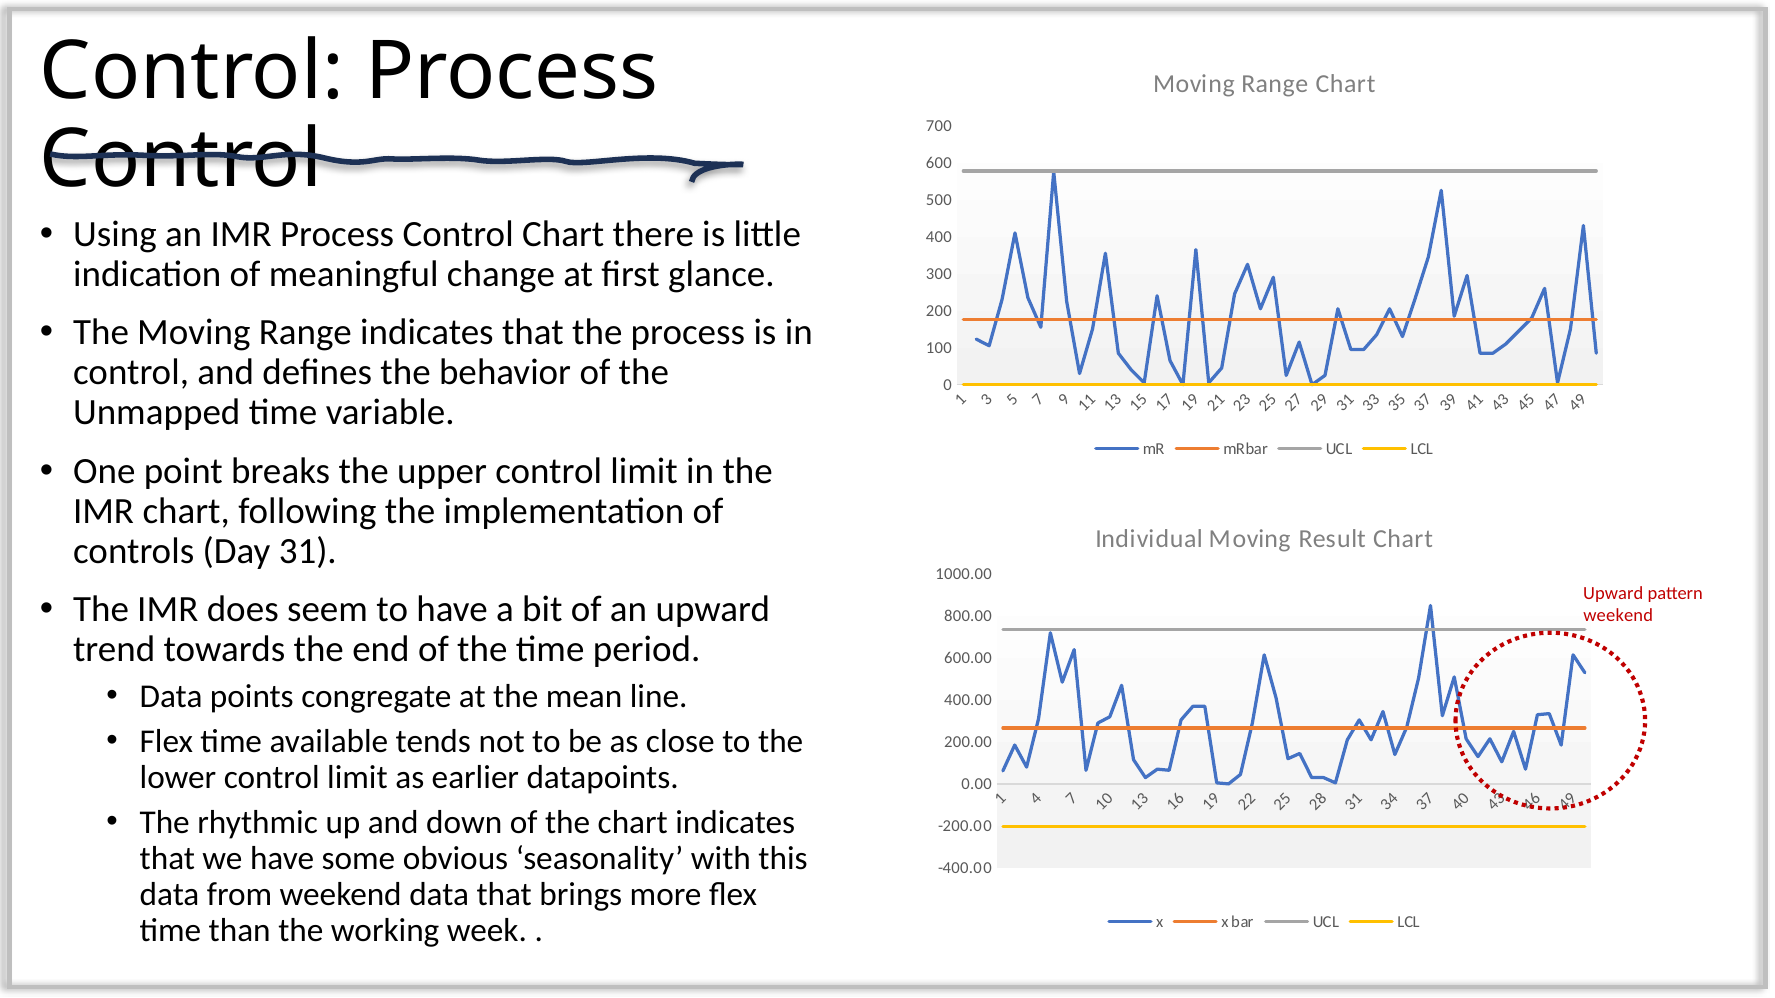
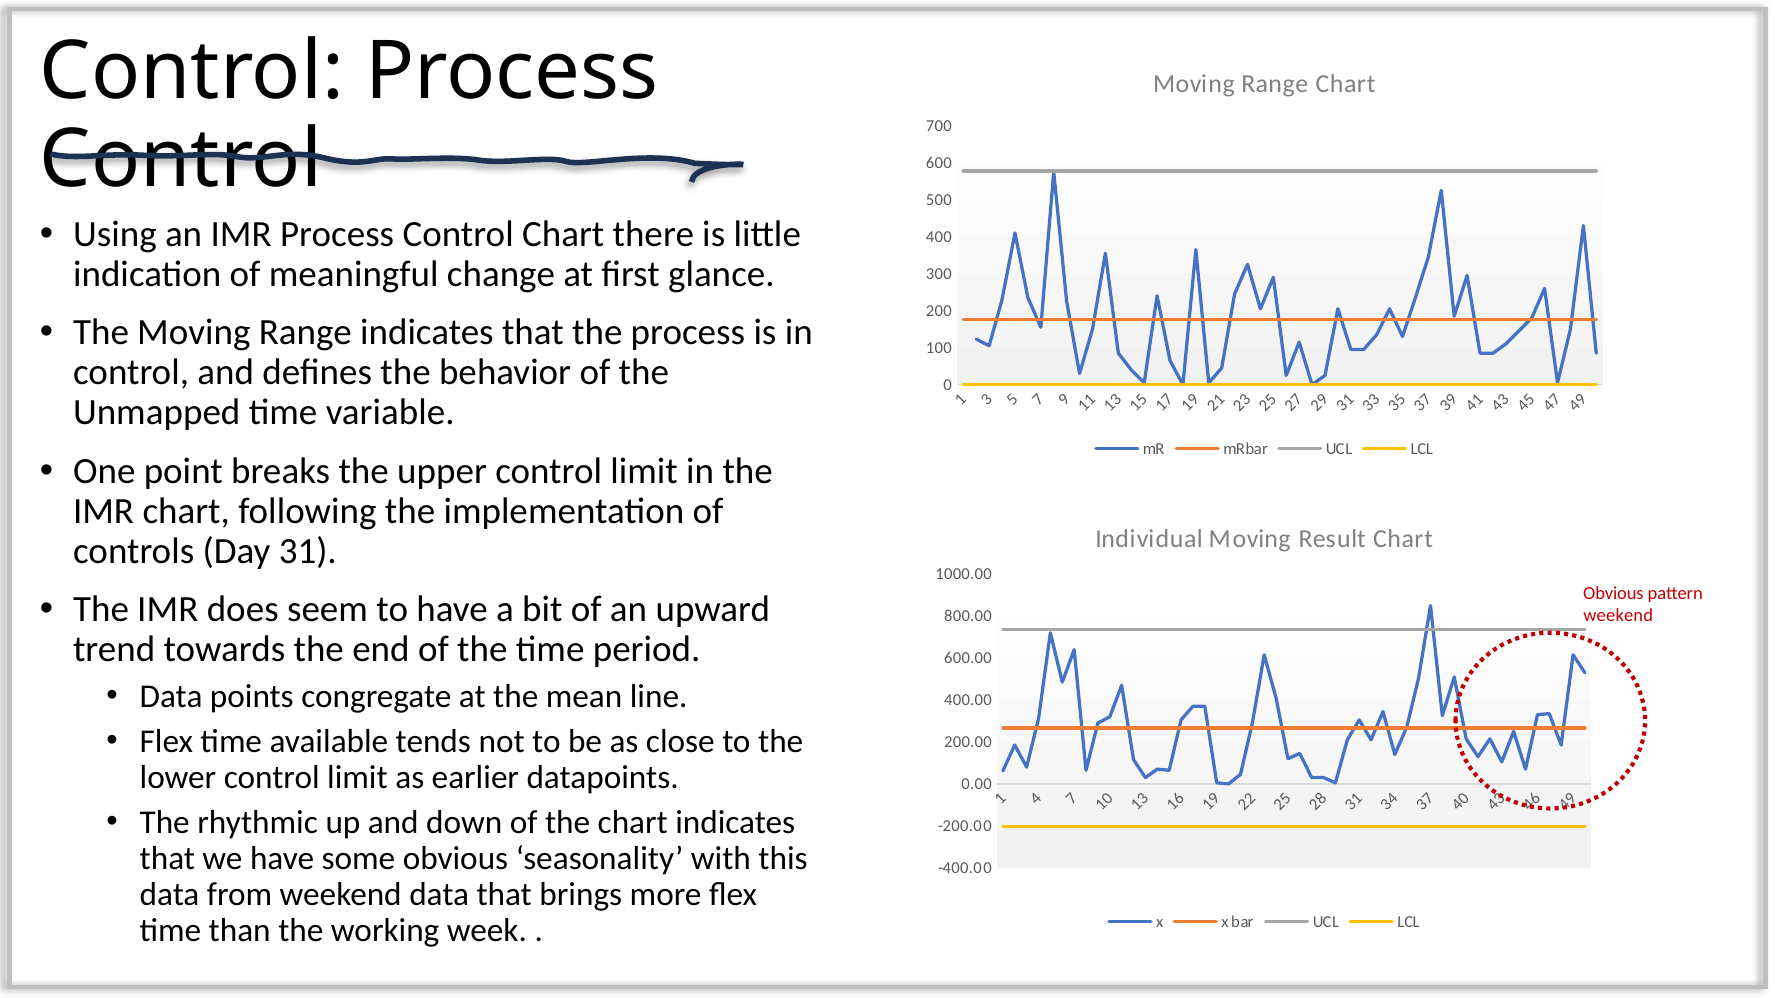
Upward at (1613, 594): Upward -> Obvious
